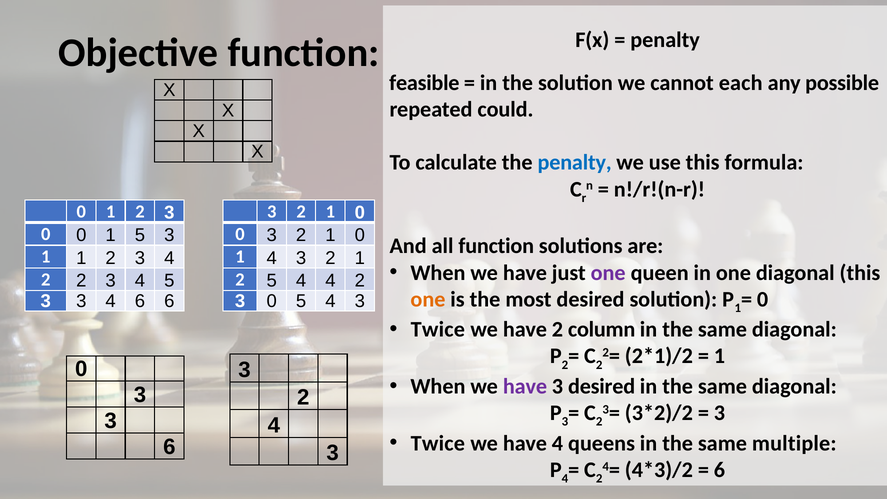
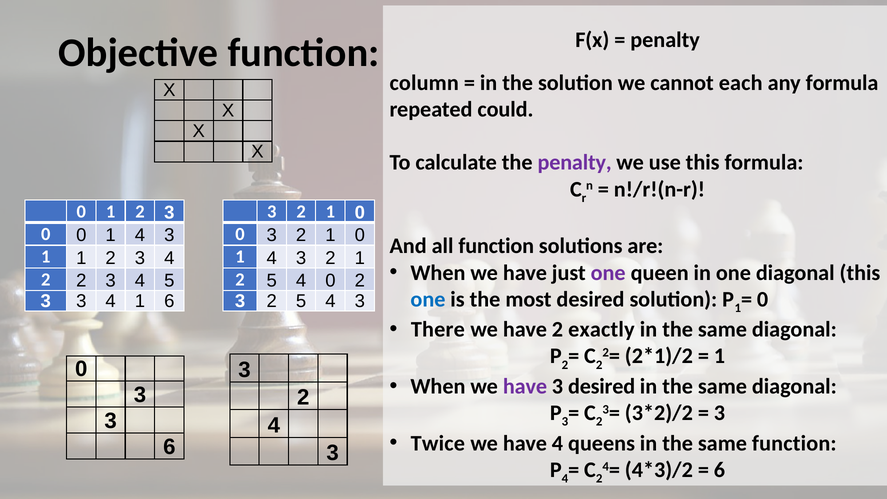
feasible: feasible -> column
any possible: possible -> formula
penalty at (575, 163) colour: blue -> purple
0 0 1 5: 5 -> 4
4 4: 4 -> 0
one at (428, 299) colour: orange -> blue
4 6: 6 -> 1
0 at (272, 301): 0 -> 2
Twice at (438, 330): Twice -> There
column: column -> exactly
same multiple: multiple -> function
